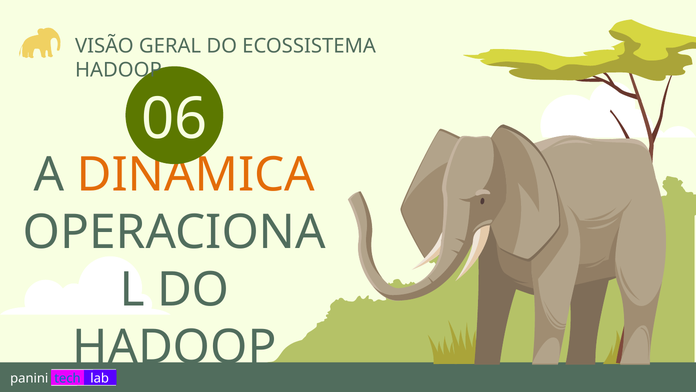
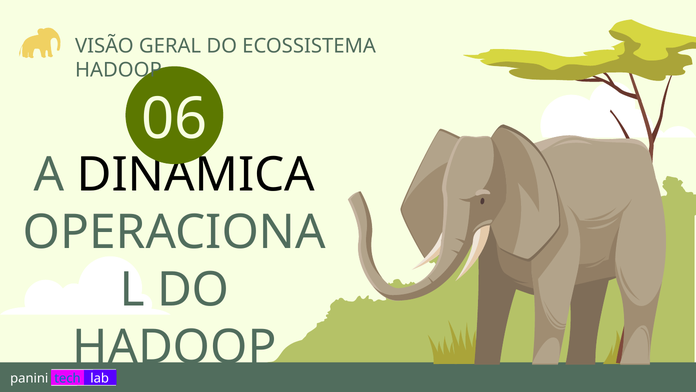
DINÂMICA colour: orange -> black
